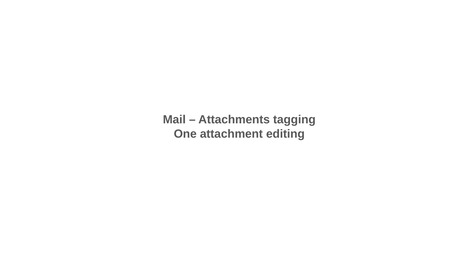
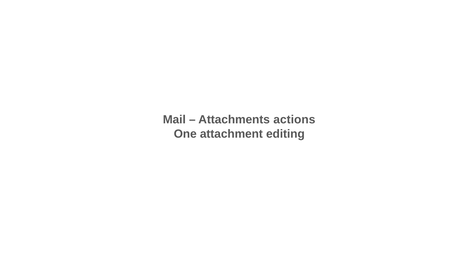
tagging: tagging -> actions
